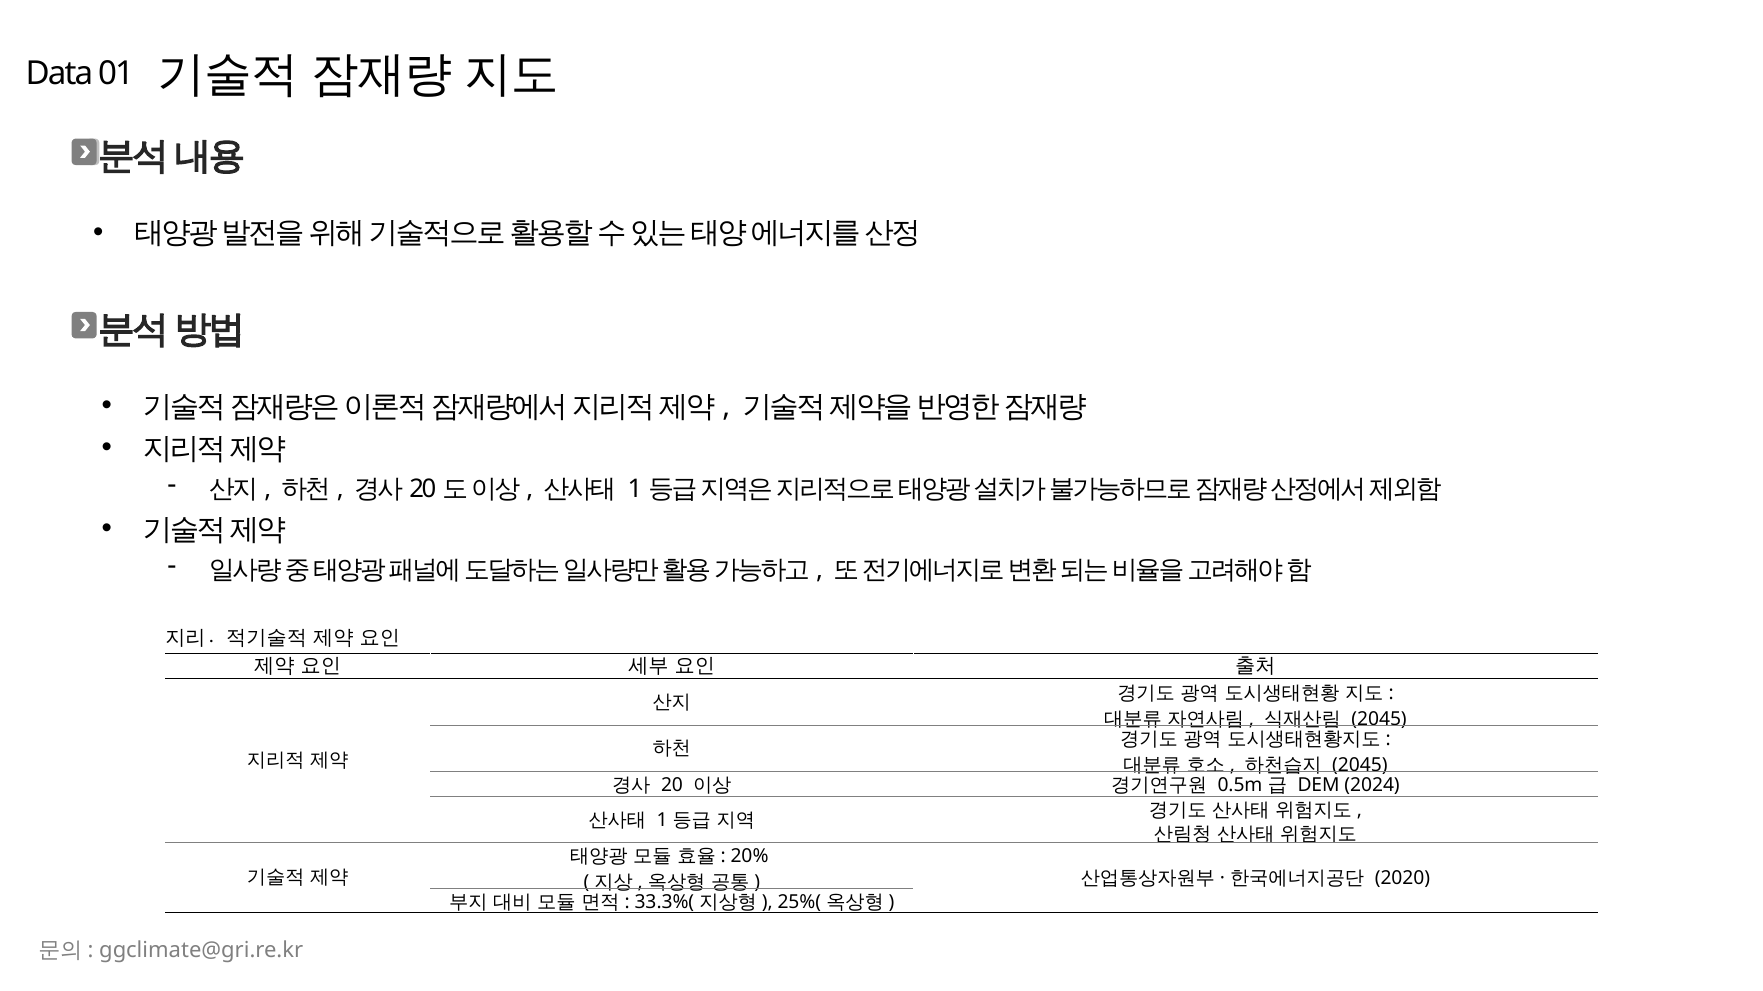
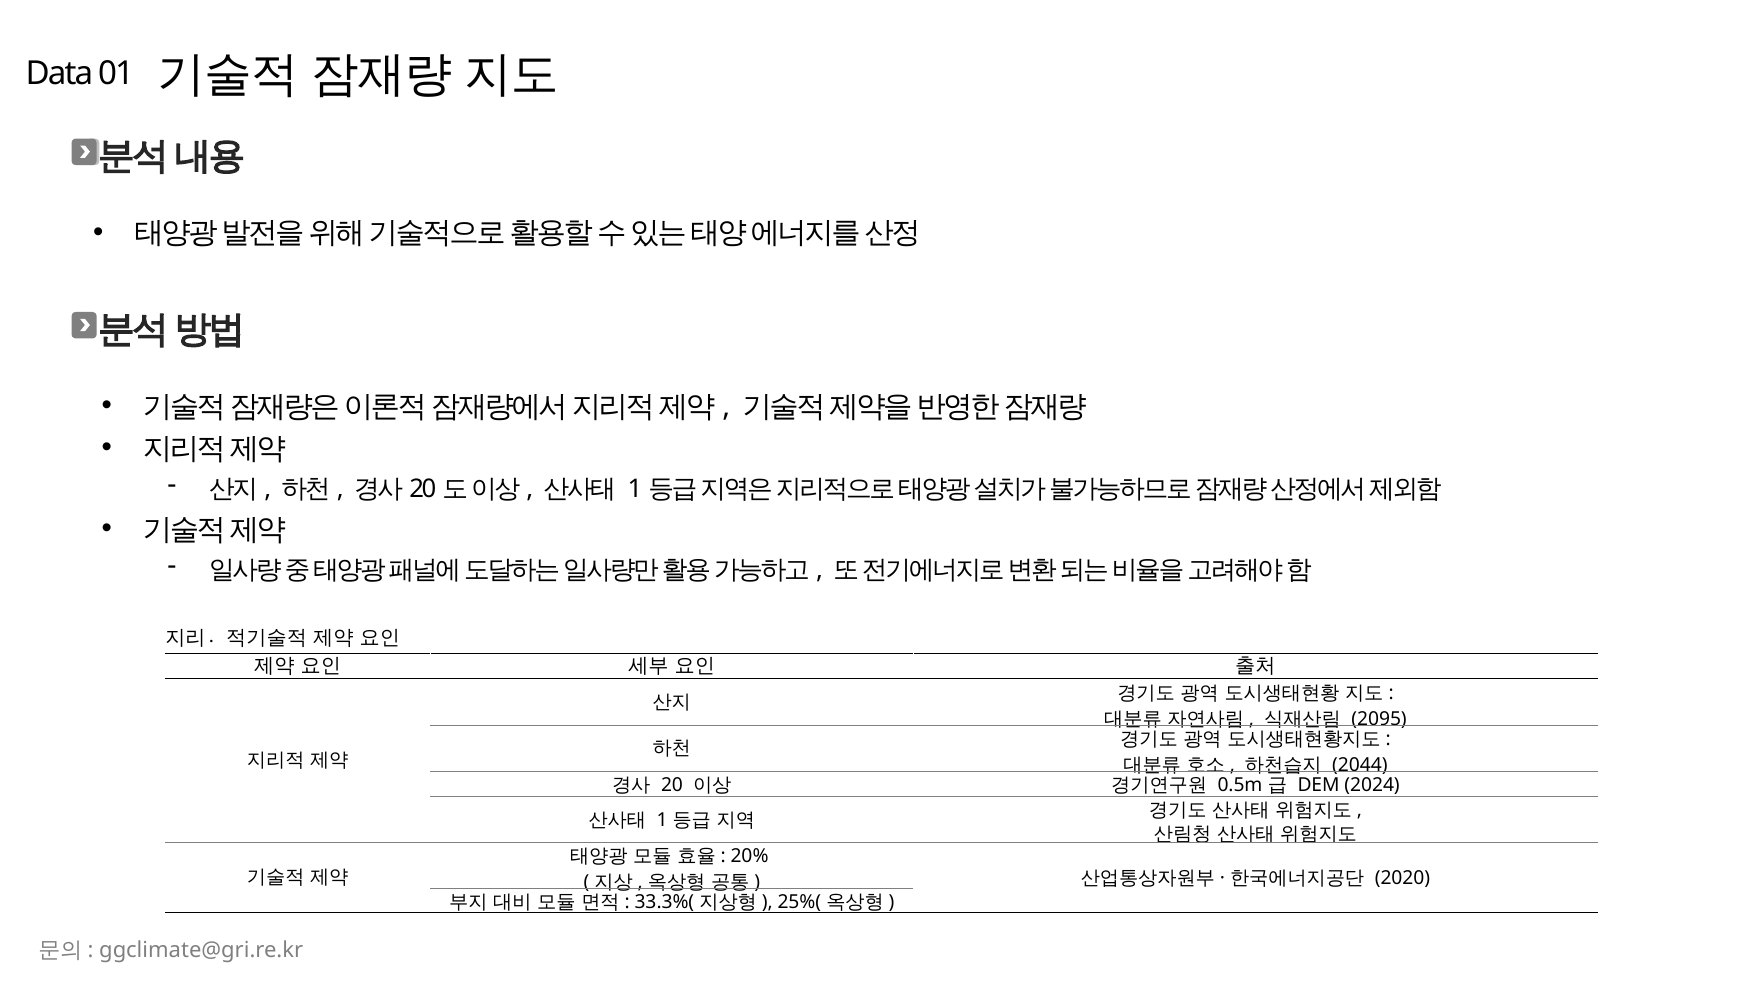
2045 at (1379, 720): 2045 -> 2095
2045 at (1360, 766): 2045 -> 2044
